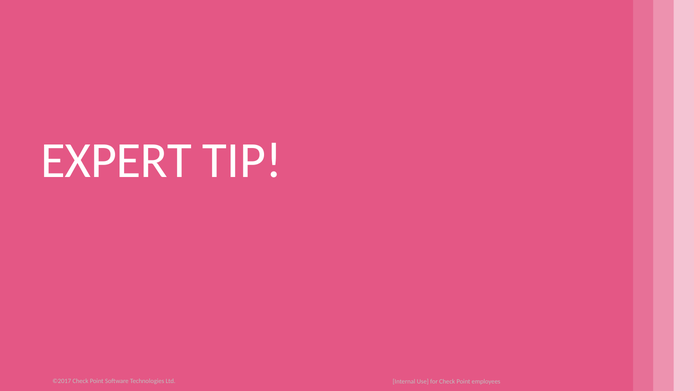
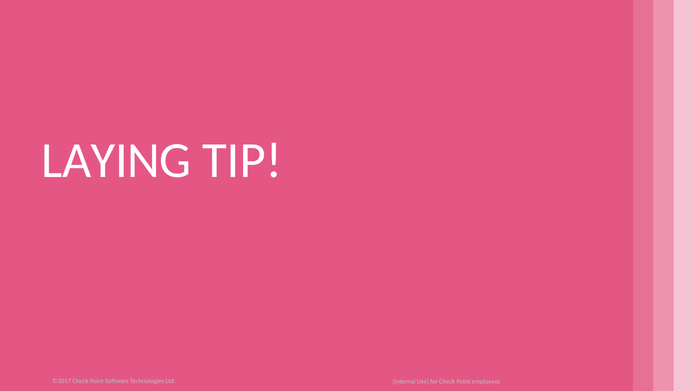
EXPERT: EXPERT -> LAYING
